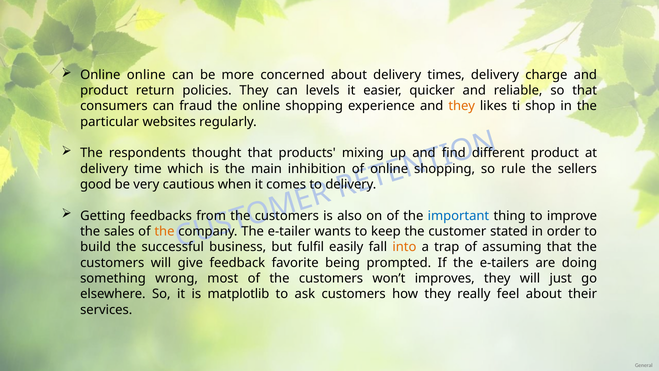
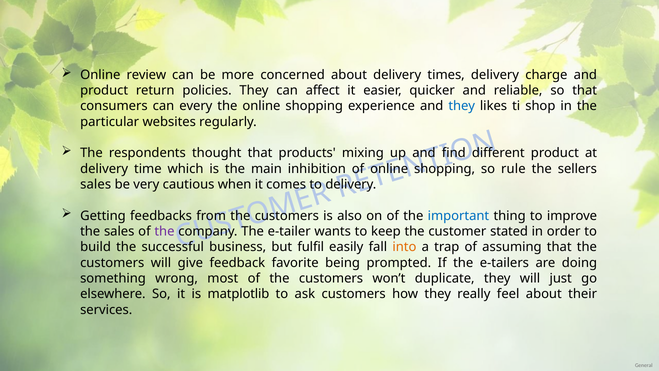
Online online: online -> review
levels: levels -> affect
fraud: fraud -> every
they at (462, 106) colour: orange -> blue
good at (96, 184): good -> sales
the at (164, 231) colour: orange -> purple
improves: improves -> duplicate
